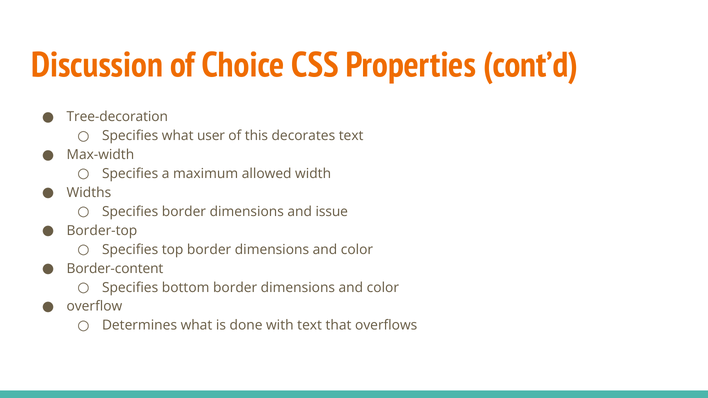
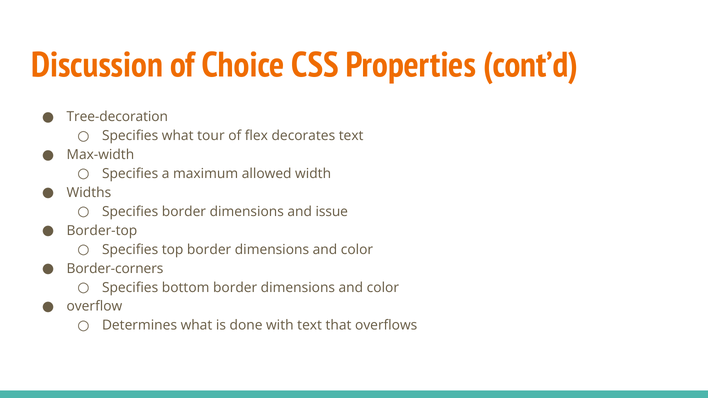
user: user -> tour
this: this -> flex
Border-content: Border-content -> Border-corners
